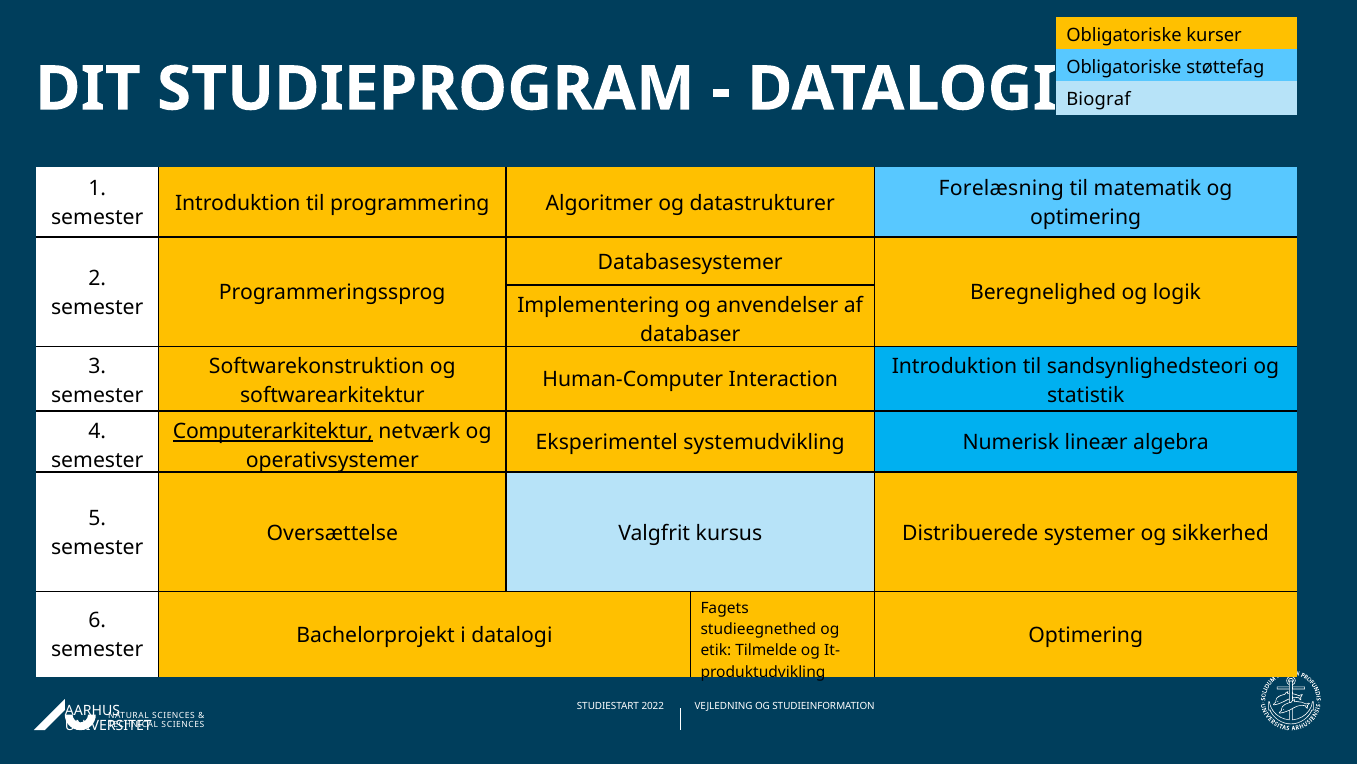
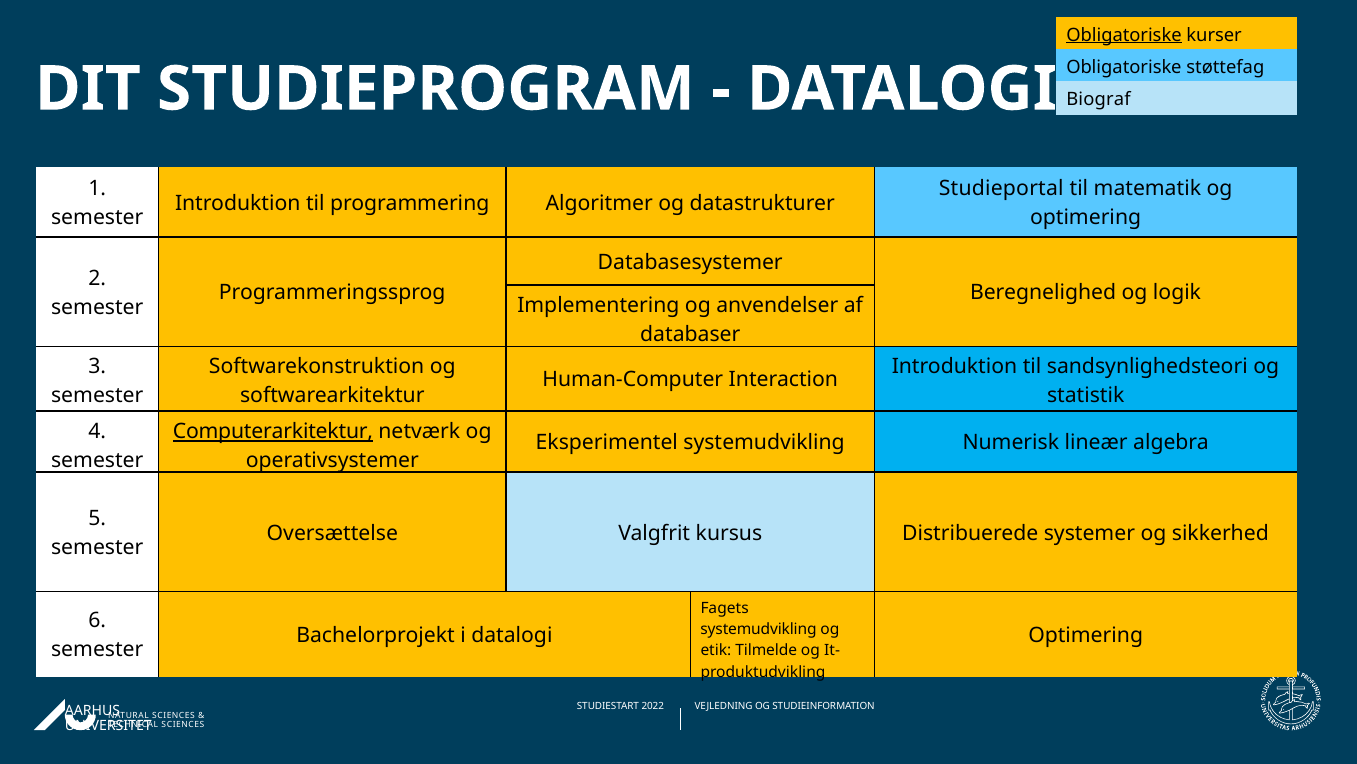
Obligatoriske at (1124, 35) underline: none -> present
Forelæsning: Forelæsning -> Studieportal
studieegnethed at (758, 629): studieegnethed -> systemudvikling
